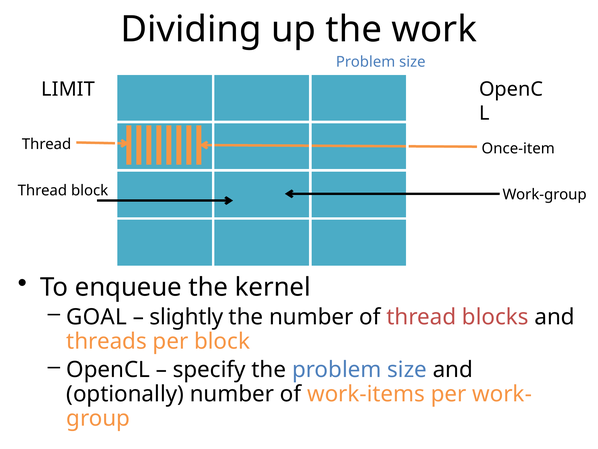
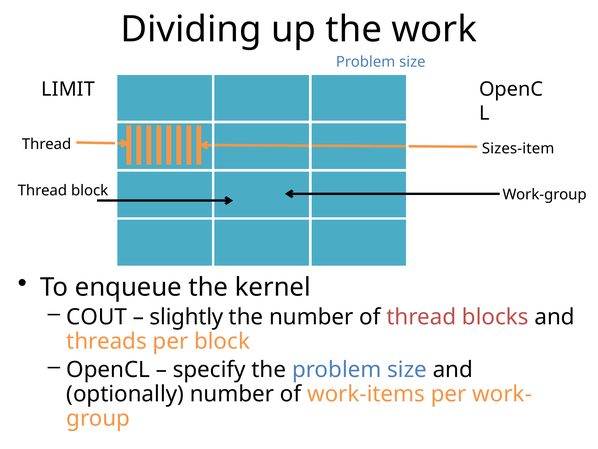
Once-item: Once-item -> Sizes-item
GOAL: GOAL -> COUT
